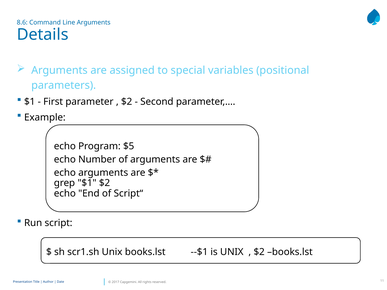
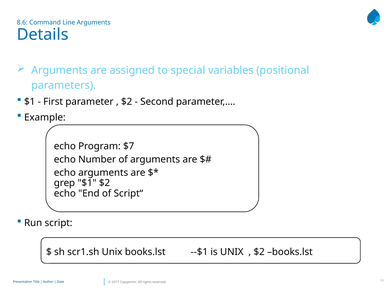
$5: $5 -> $7
